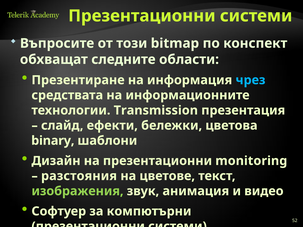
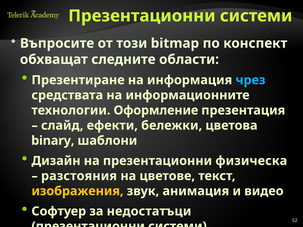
Transmission: Transmission -> Оформление
monitoring: monitoring -> физическа
изображения colour: light green -> yellow
компютърни: компютърни -> недостатъци
